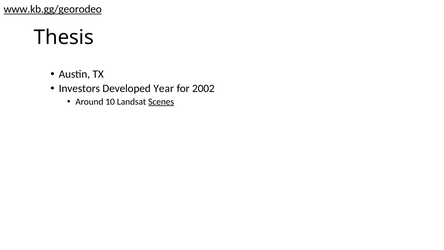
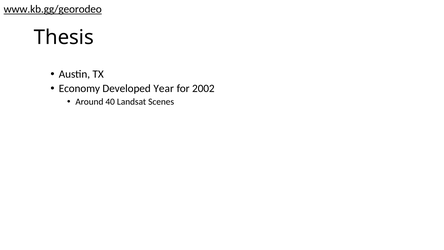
Investors: Investors -> Economy
10: 10 -> 40
Scenes underline: present -> none
